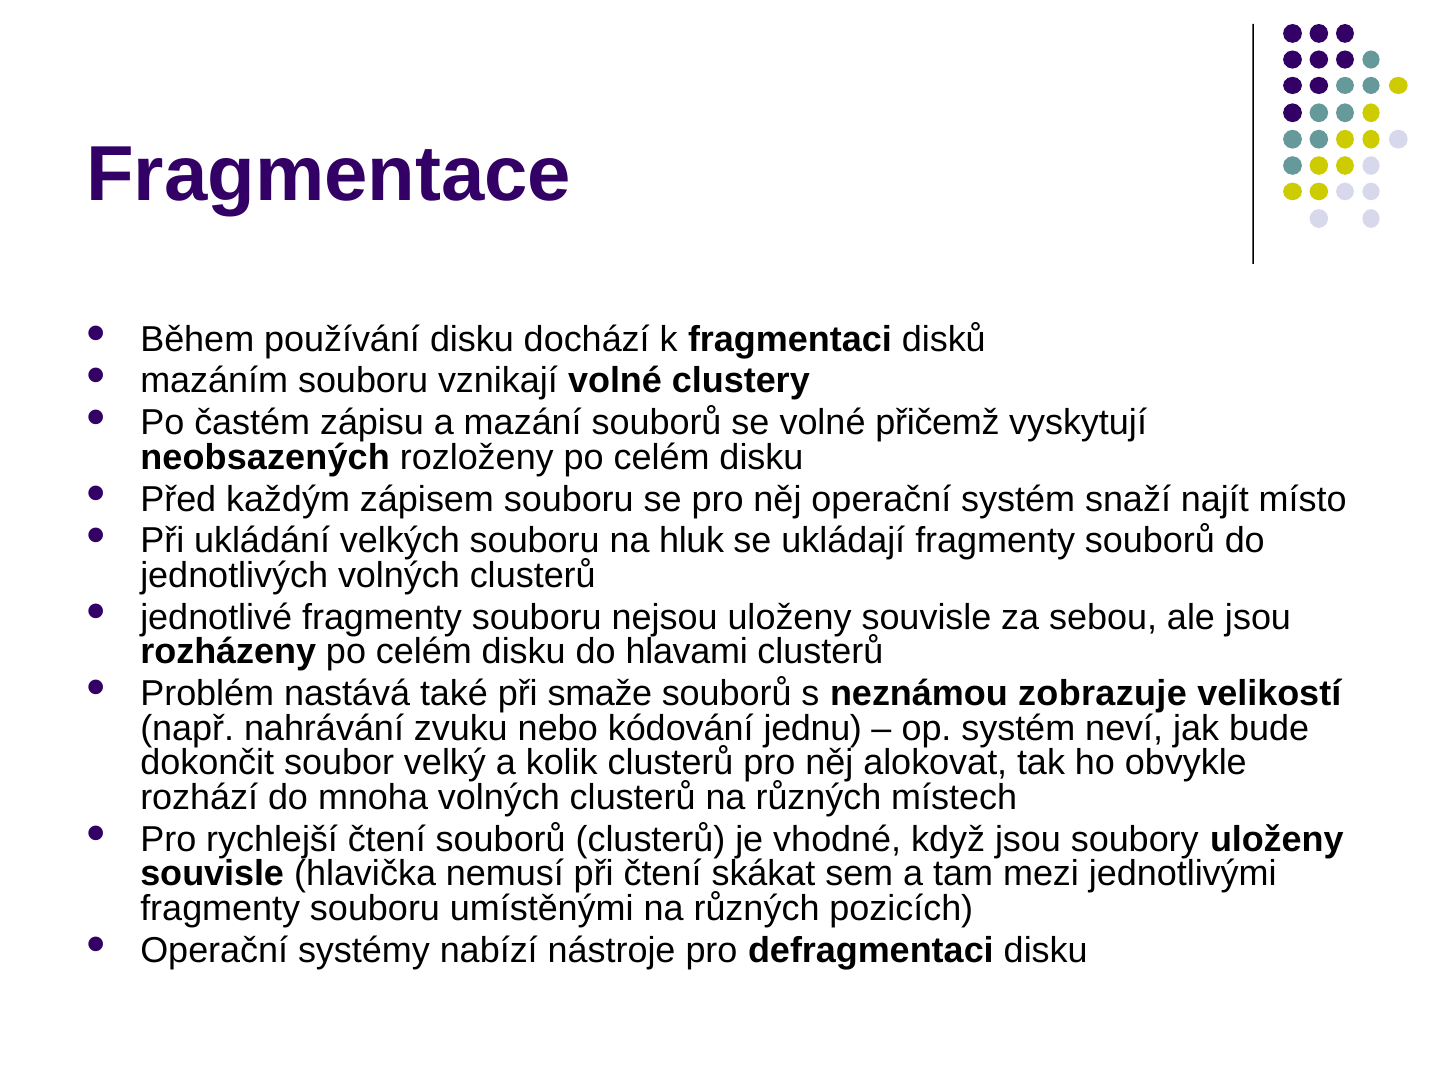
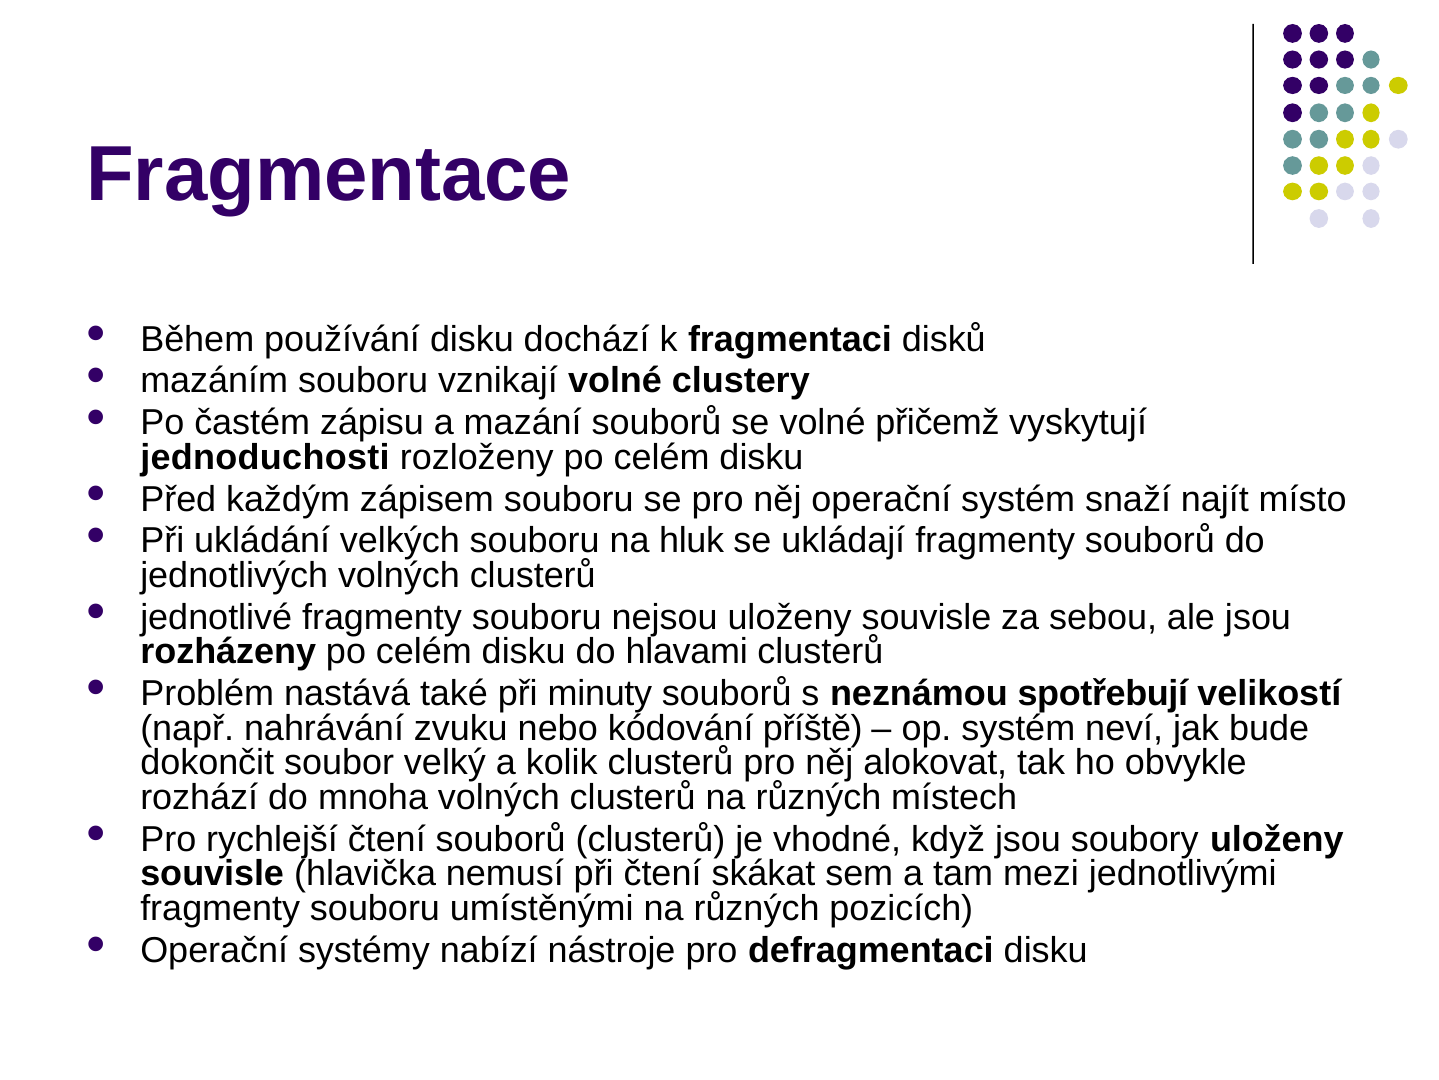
neobsazených: neobsazených -> jednoduchosti
smaže: smaže -> minuty
zobrazuje: zobrazuje -> spotřebují
jednu: jednu -> příště
